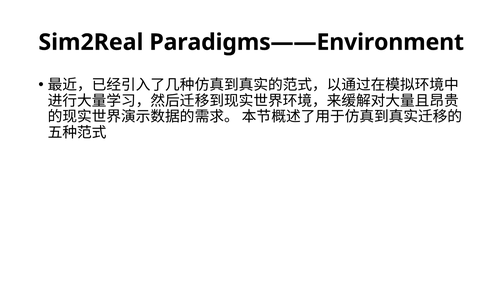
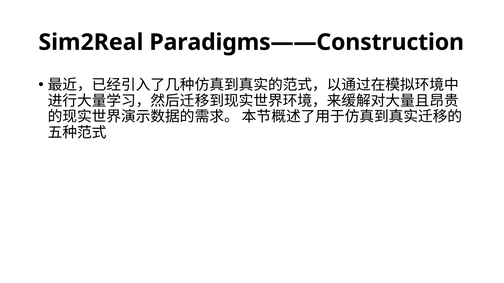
Paradigms——Environment: Paradigms——Environment -> Paradigms——Construction
